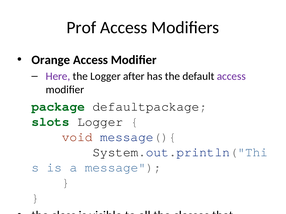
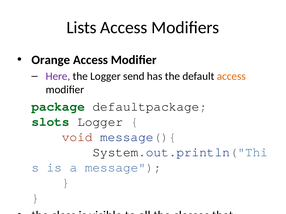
Prof: Prof -> Lists
after: after -> send
access at (231, 76) colour: purple -> orange
